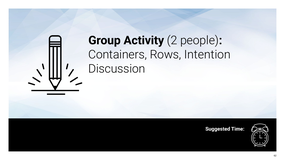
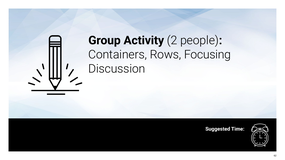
Intention: Intention -> Focusing
